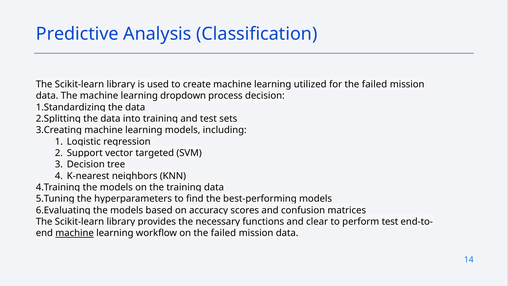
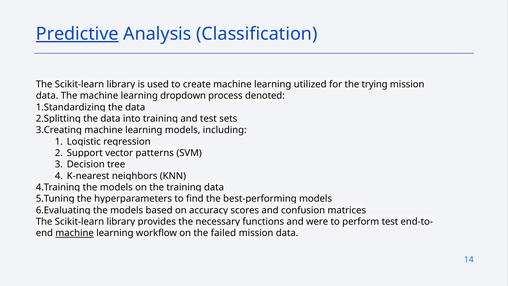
Predictive underline: none -> present
for the failed: failed -> trying
process decision: decision -> denoted
targeted: targeted -> patterns
clear: clear -> were
